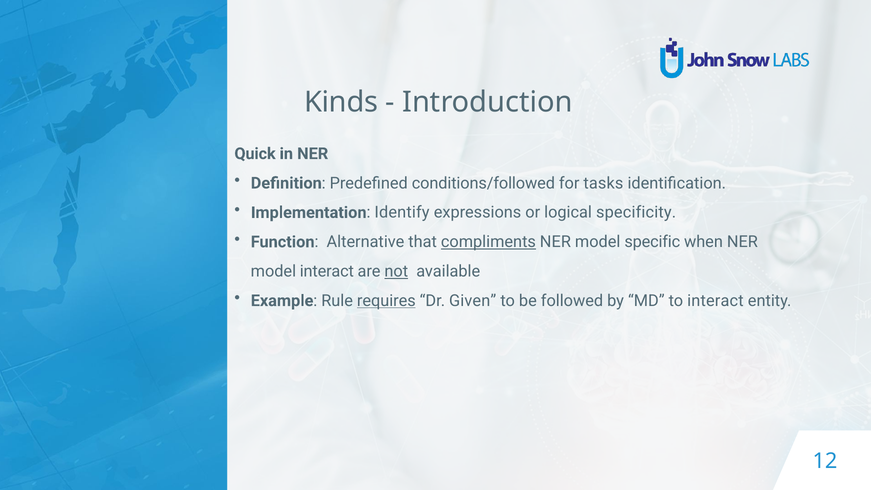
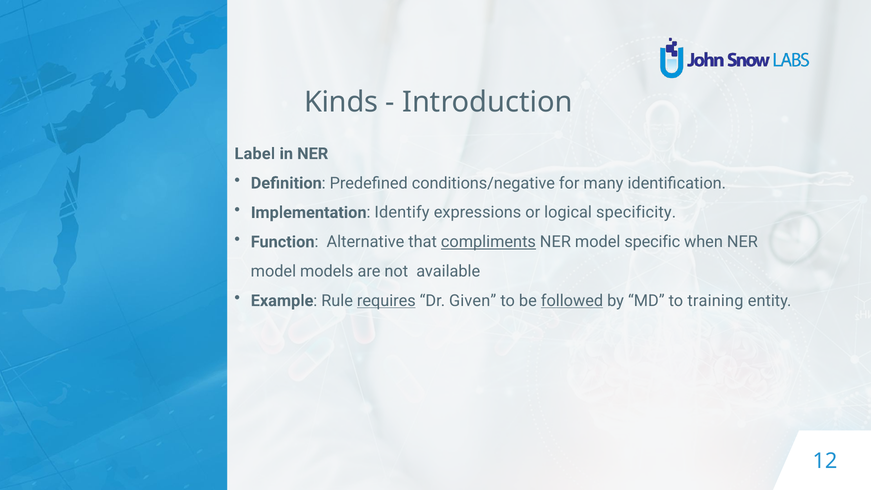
Quick: Quick -> Label
conditions/followed: conditions/followed -> conditions/negative
tasks: tasks -> many
model interact: interact -> models
not underline: present -> none
followed underline: none -> present
to interact: interact -> training
